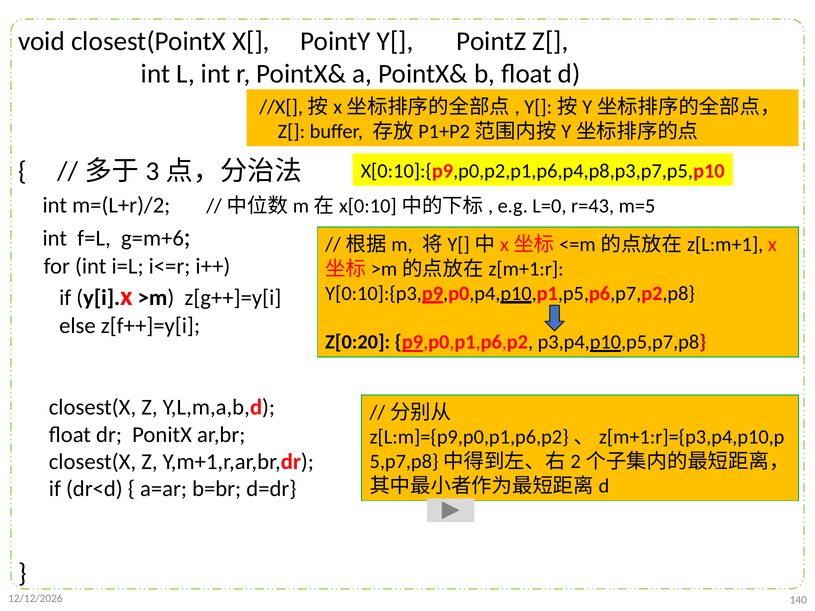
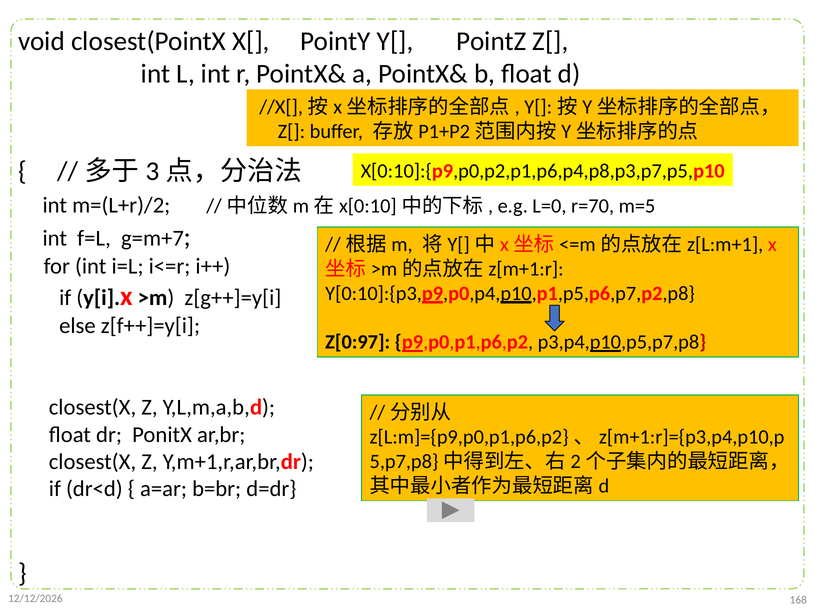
r=43: r=43 -> r=70
g=m+6: g=m+6 -> g=m+7
Z[0:20: Z[0:20 -> Z[0:97
140: 140 -> 168
